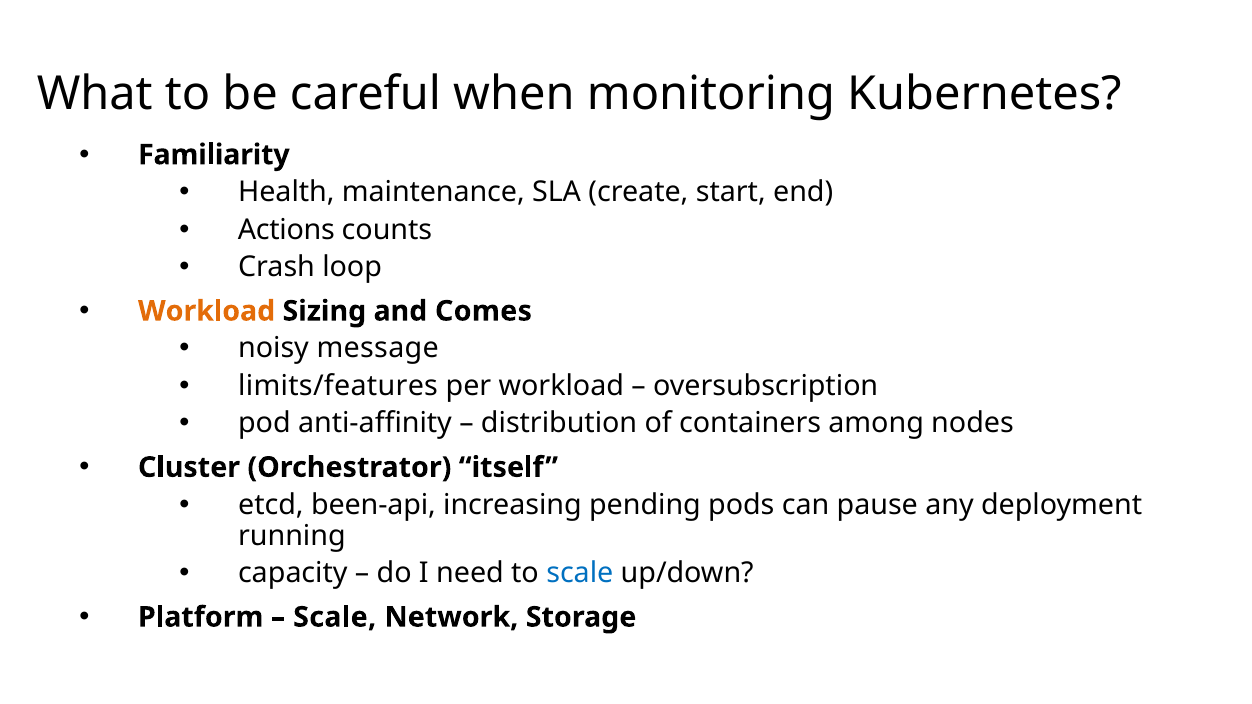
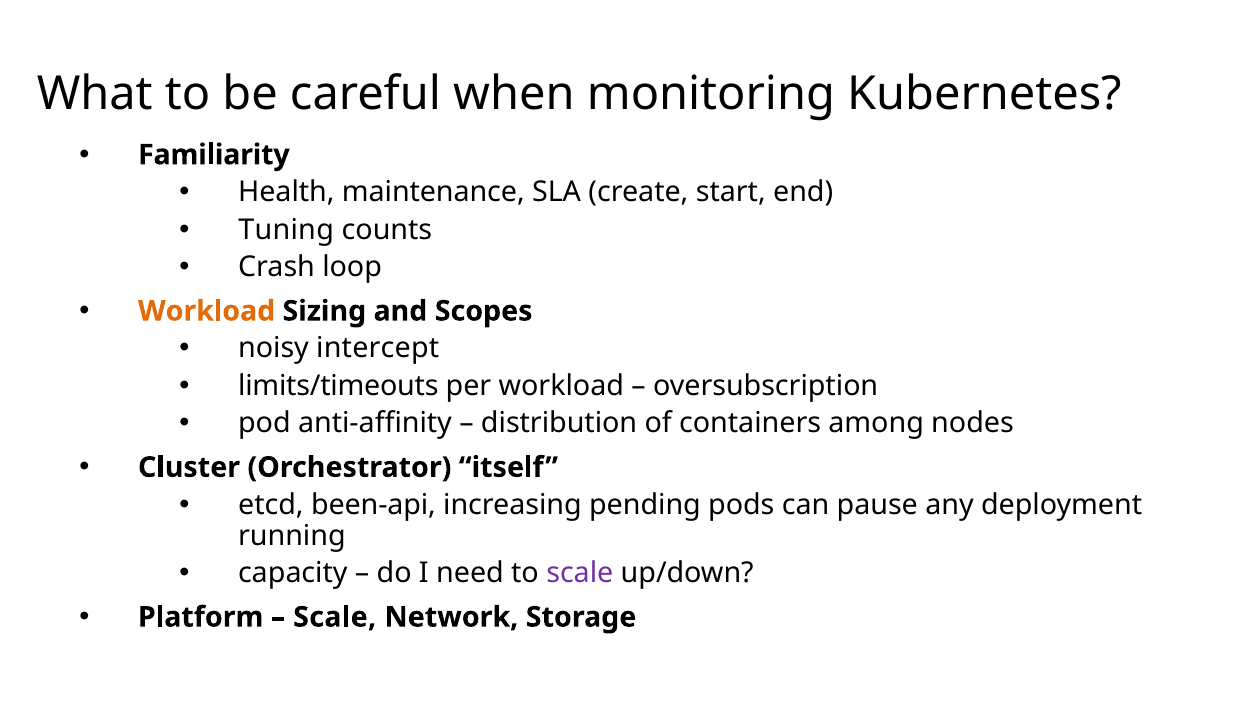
Actions: Actions -> Tuning
Comes: Comes -> Scopes
message: message -> intercept
limits/features: limits/features -> limits/timeouts
scale at (580, 573) colour: blue -> purple
